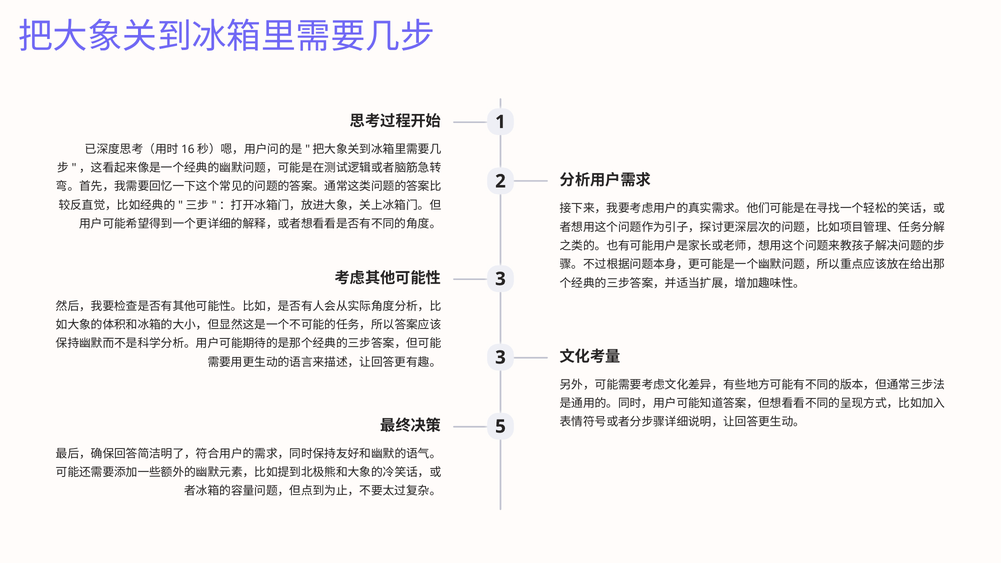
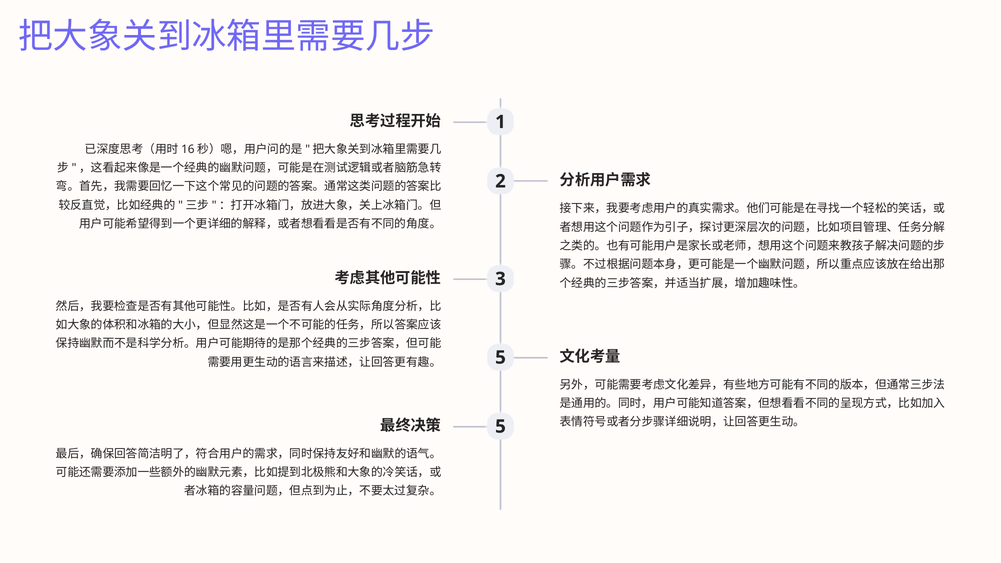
3 at (500, 358): 3 -> 5
